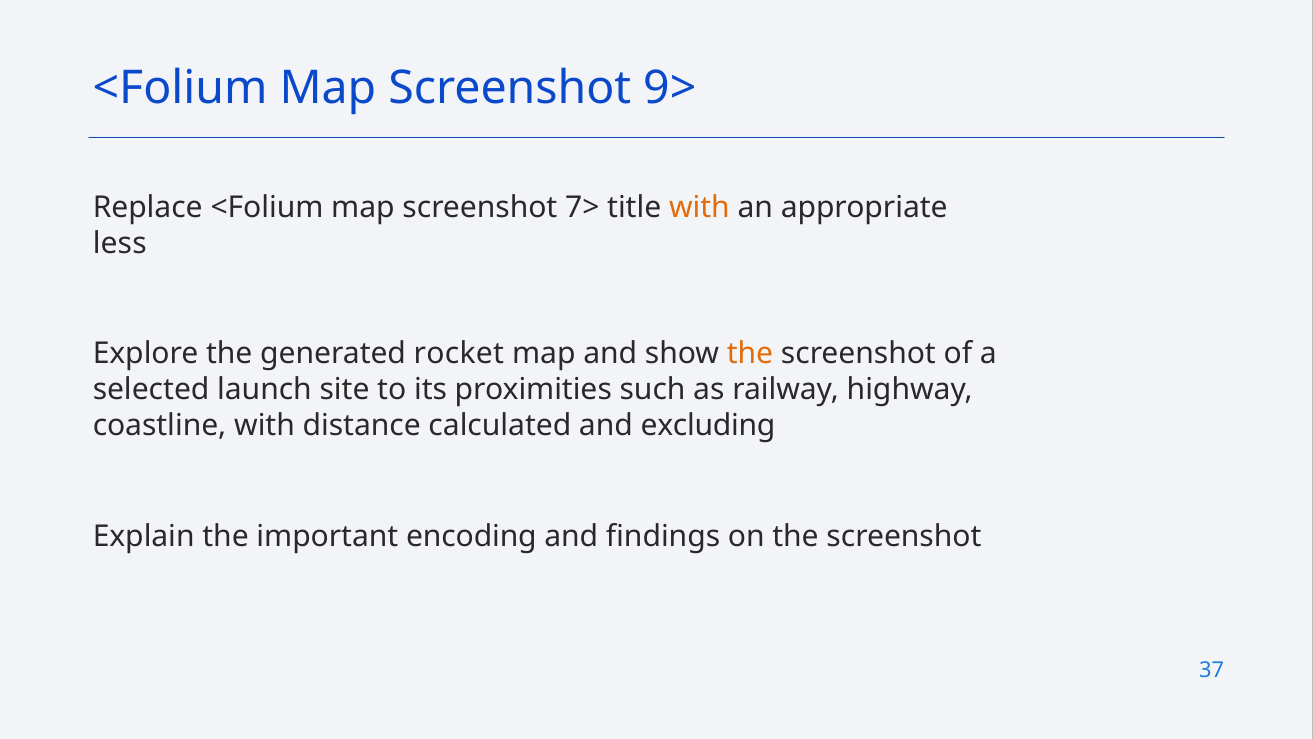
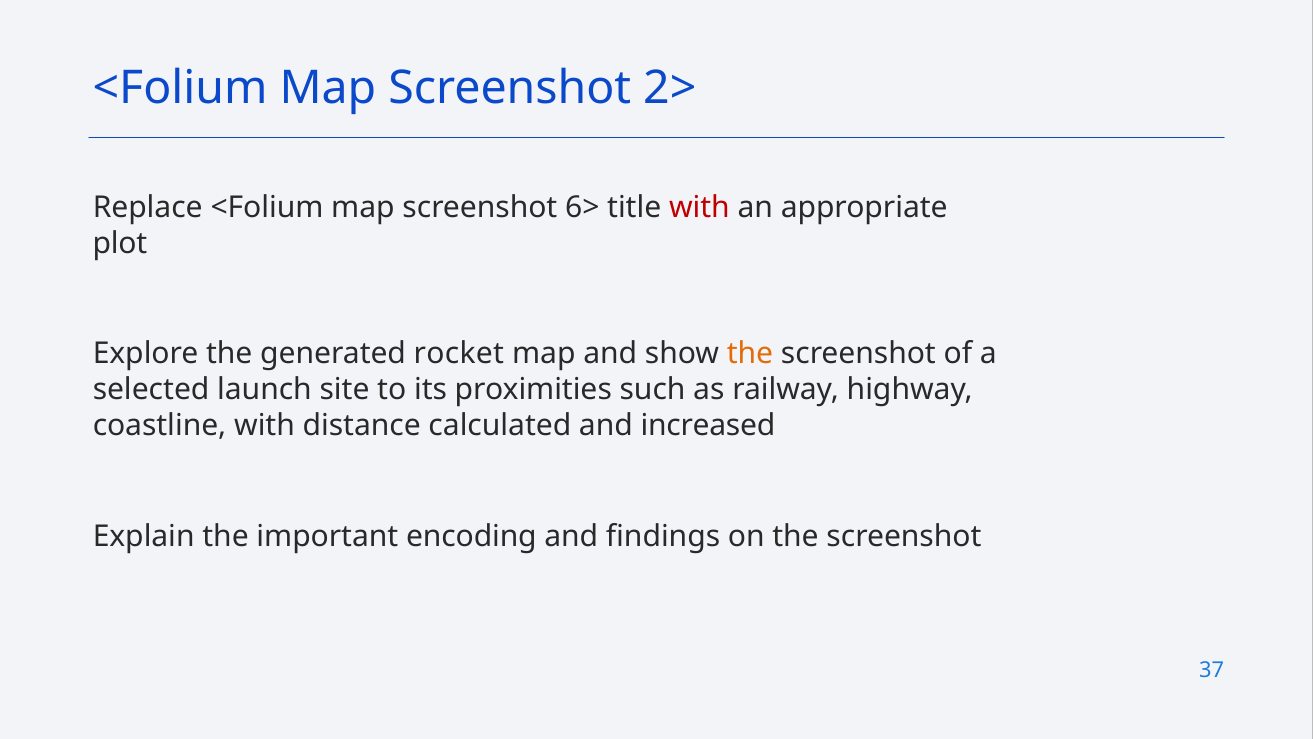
9>: 9> -> 2>
7>: 7> -> 6>
with at (699, 207) colour: orange -> red
less: less -> plot
excluding: excluding -> increased
